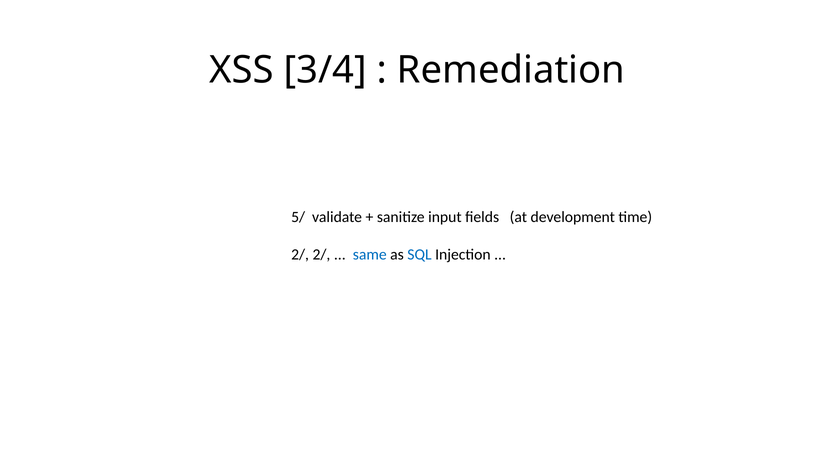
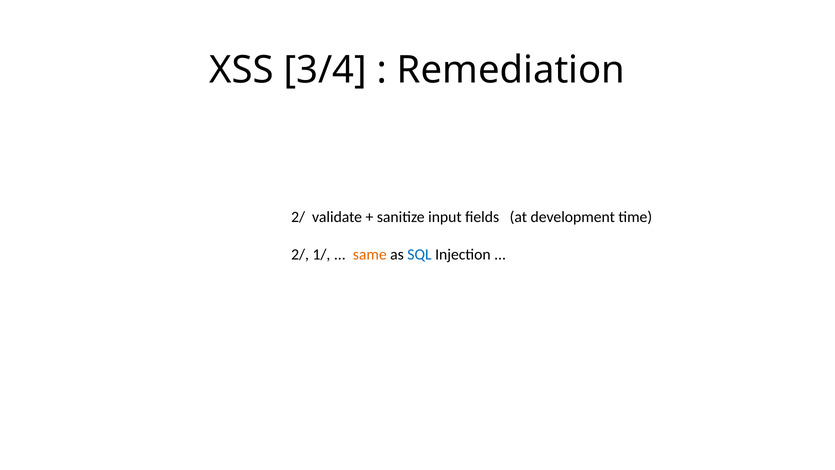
5/ at (298, 217): 5/ -> 2/
2/ 2/: 2/ -> 1/
same colour: blue -> orange
